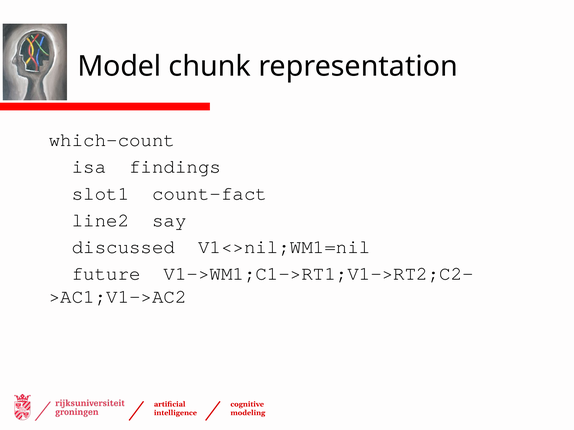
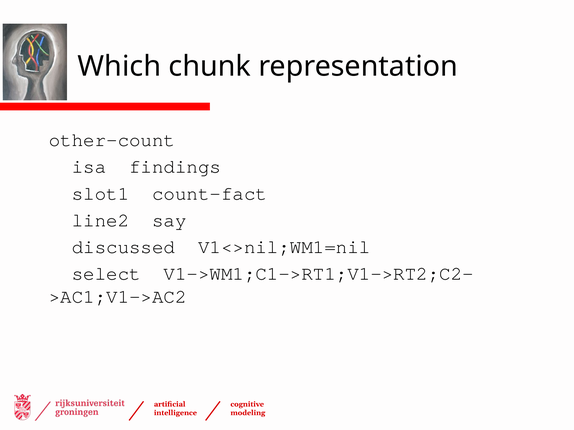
Model: Model -> Which
which-count: which-count -> other-count
future: future -> select
